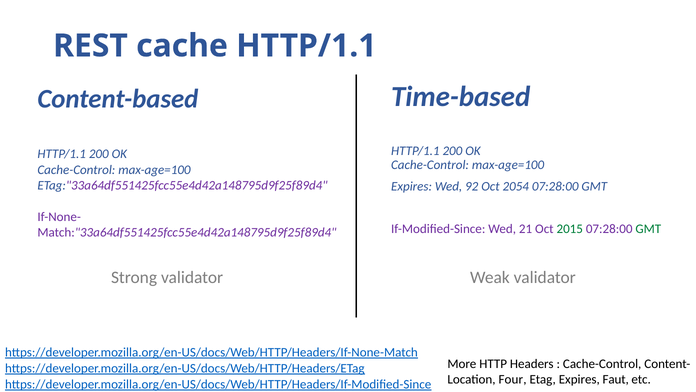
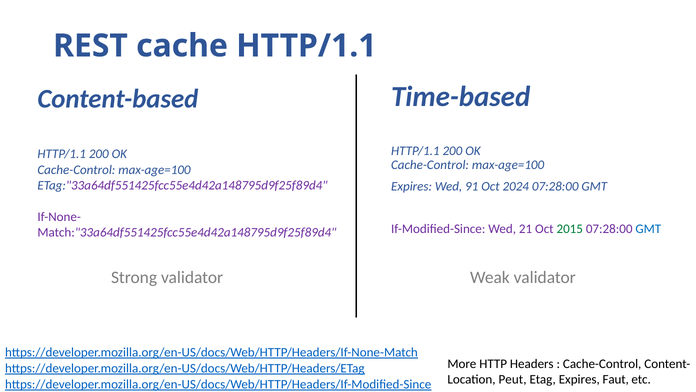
92: 92 -> 91
2054: 2054 -> 2024
GMT at (648, 229) colour: green -> blue
Four: Four -> Peut
